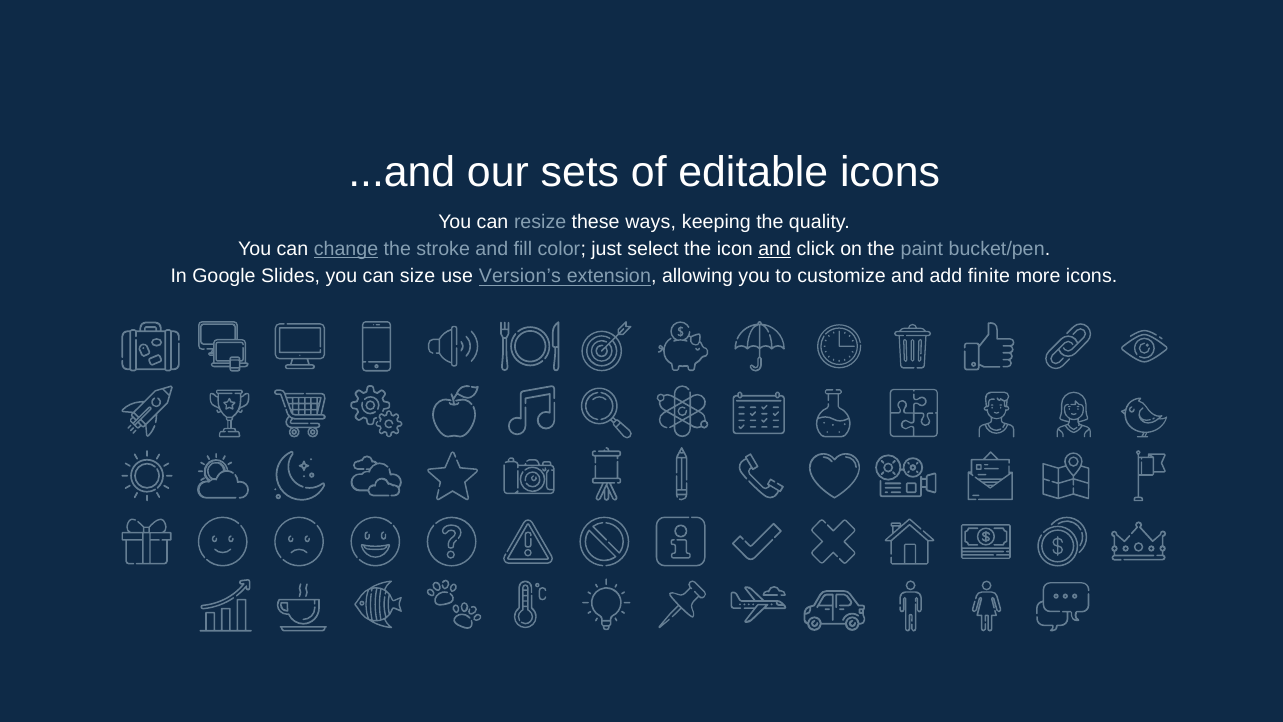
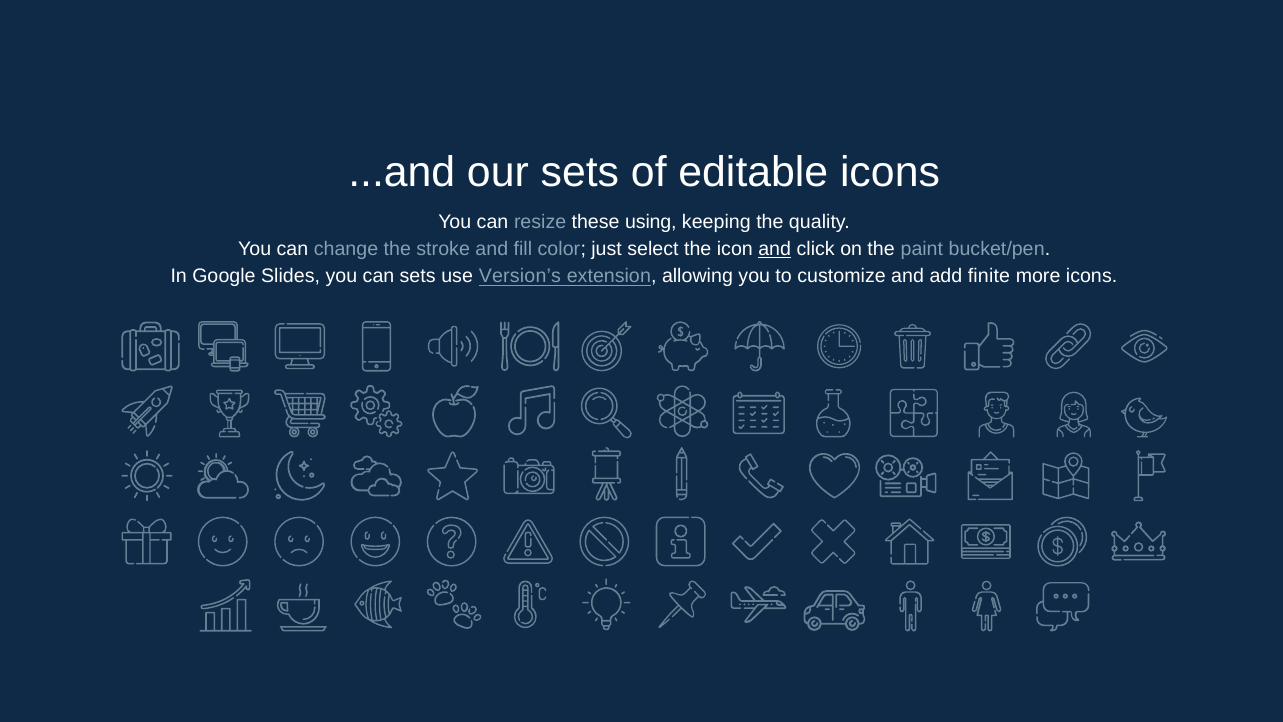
ways: ways -> using
change underline: present -> none
can size: size -> sets
